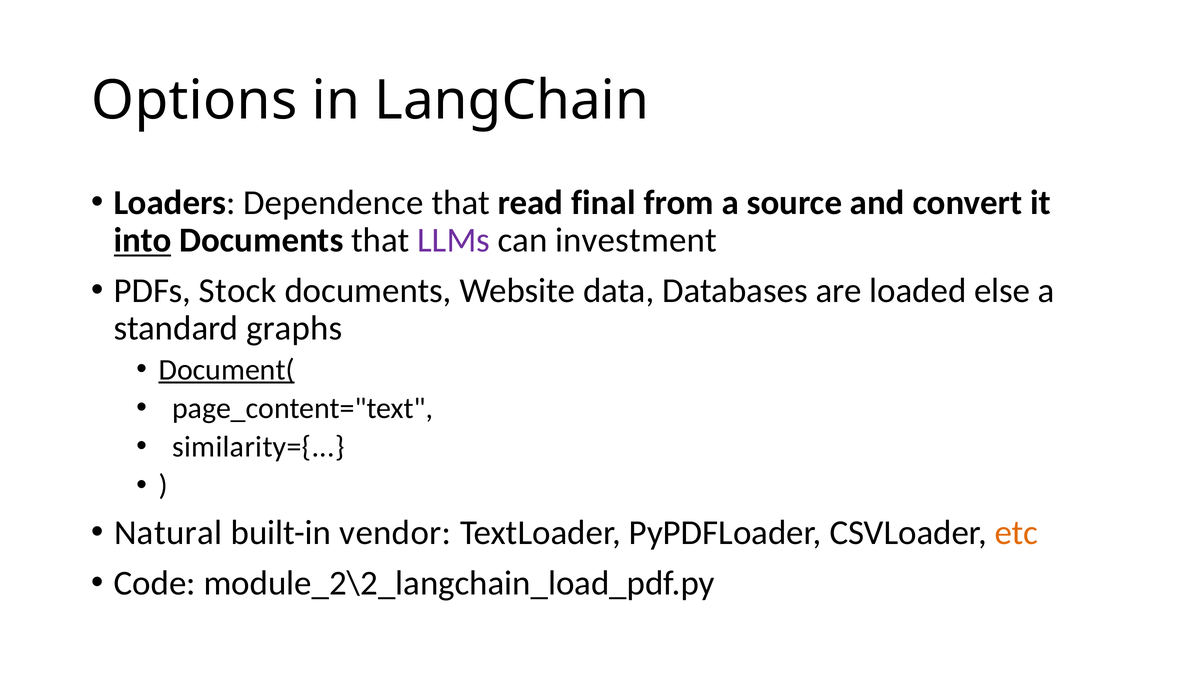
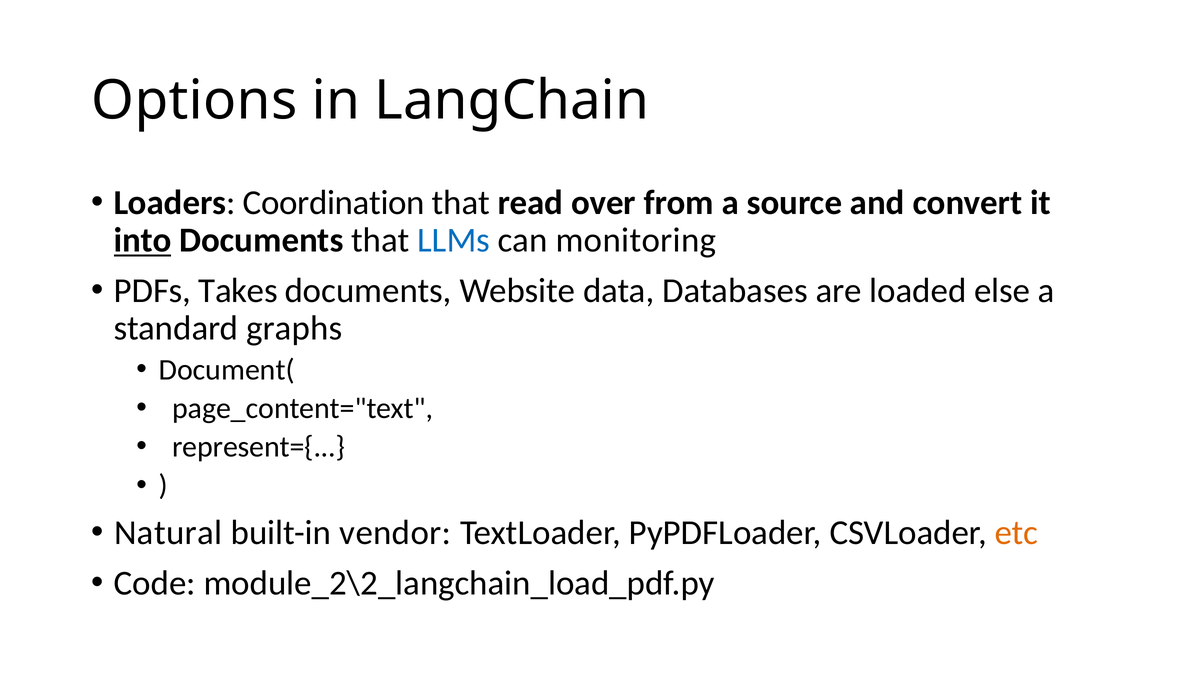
Dependence: Dependence -> Coordination
final: final -> over
LLMs colour: purple -> blue
investment: investment -> monitoring
Stock: Stock -> Takes
Document( underline: present -> none
similarity={: similarity={ -> represent={
